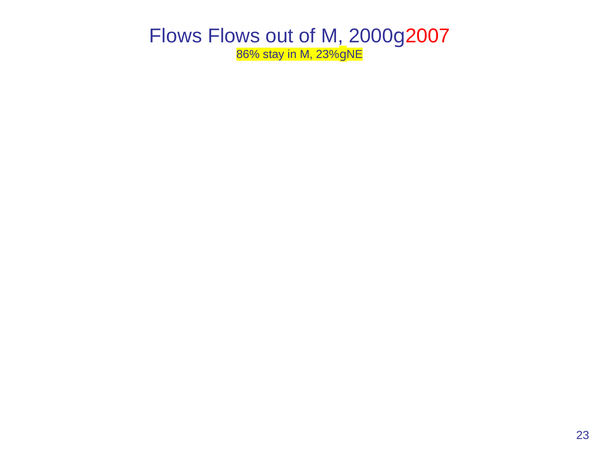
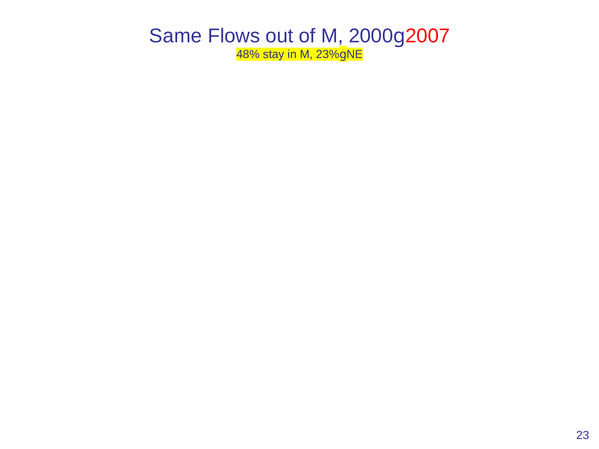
Flows at (176, 36): Flows -> Same
86%: 86% -> 48%
